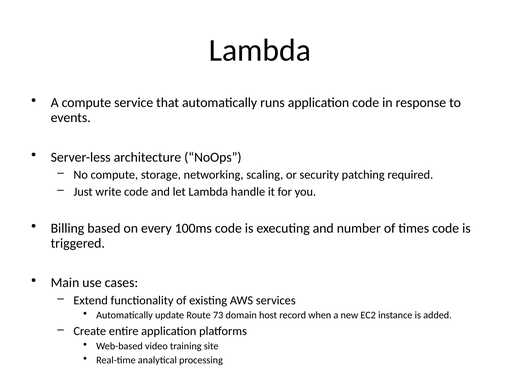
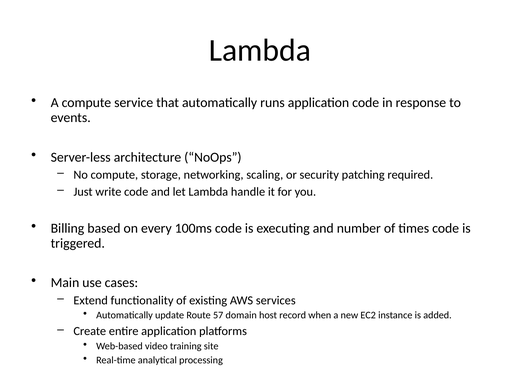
73: 73 -> 57
